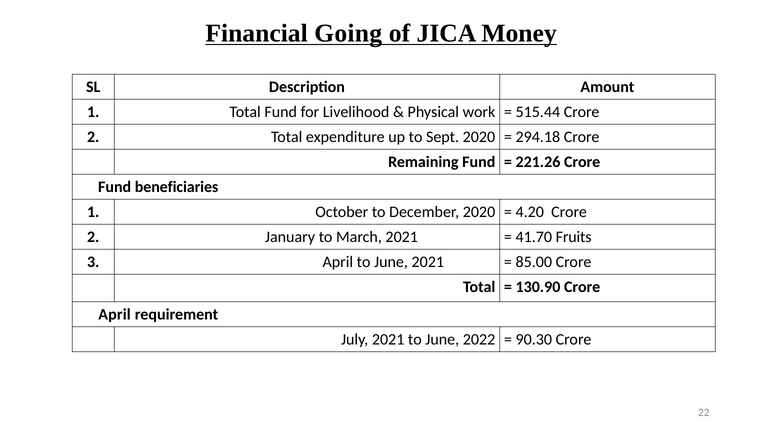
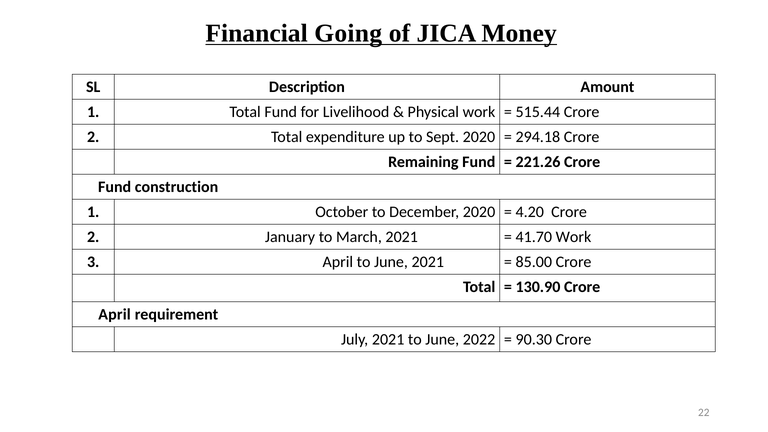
beneficiaries: beneficiaries -> construction
41.70 Fruits: Fruits -> Work
